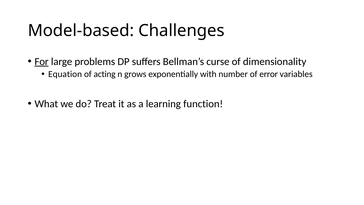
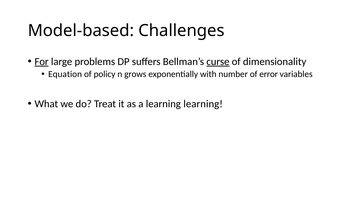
curse underline: none -> present
acting: acting -> policy
learning function: function -> learning
